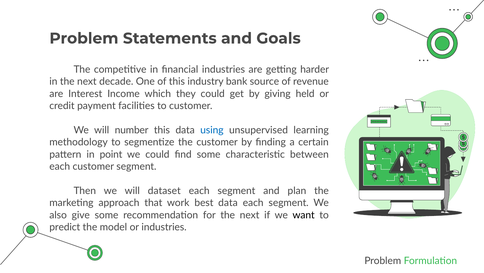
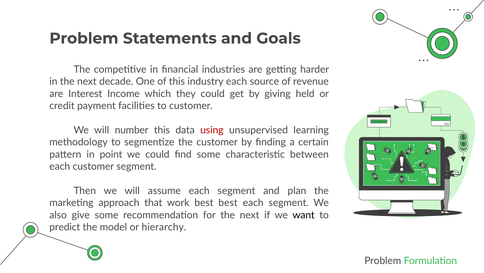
industry bank: bank -> each
using colour: blue -> red
dataset: dataset -> assume
best data: data -> best
or industries: industries -> hierarchy
